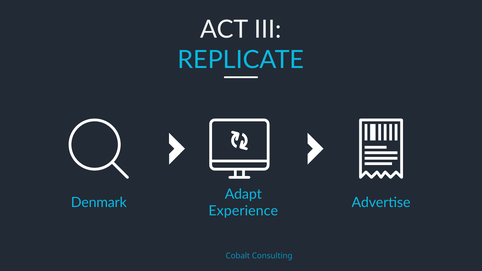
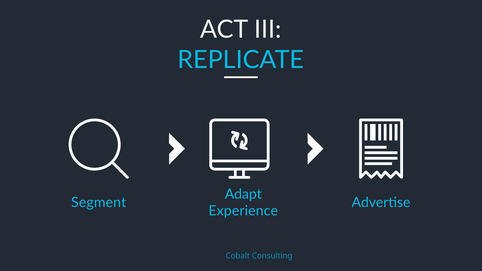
Denmark: Denmark -> Segment
